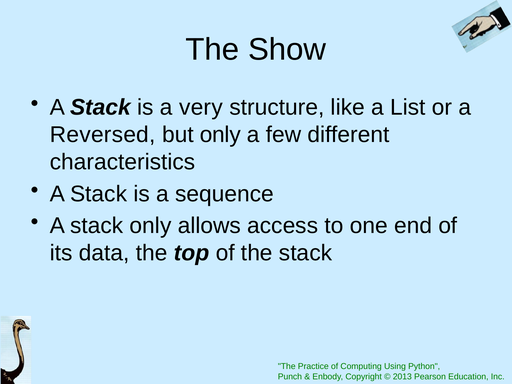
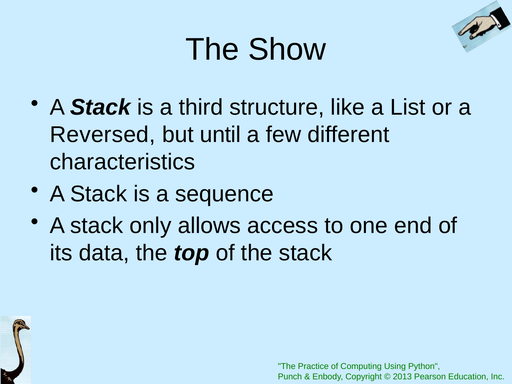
very: very -> third
but only: only -> until
